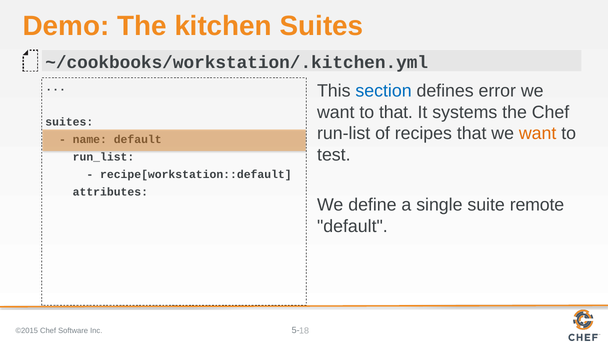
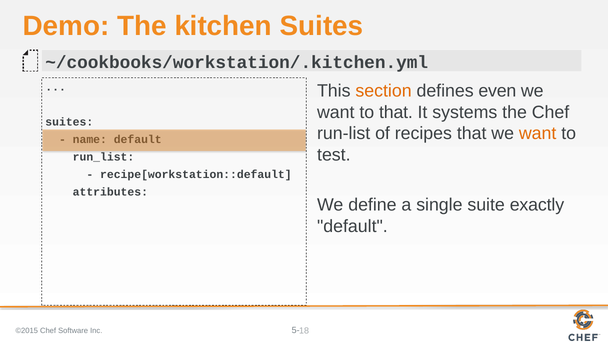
section colour: blue -> orange
error: error -> even
remote: remote -> exactly
